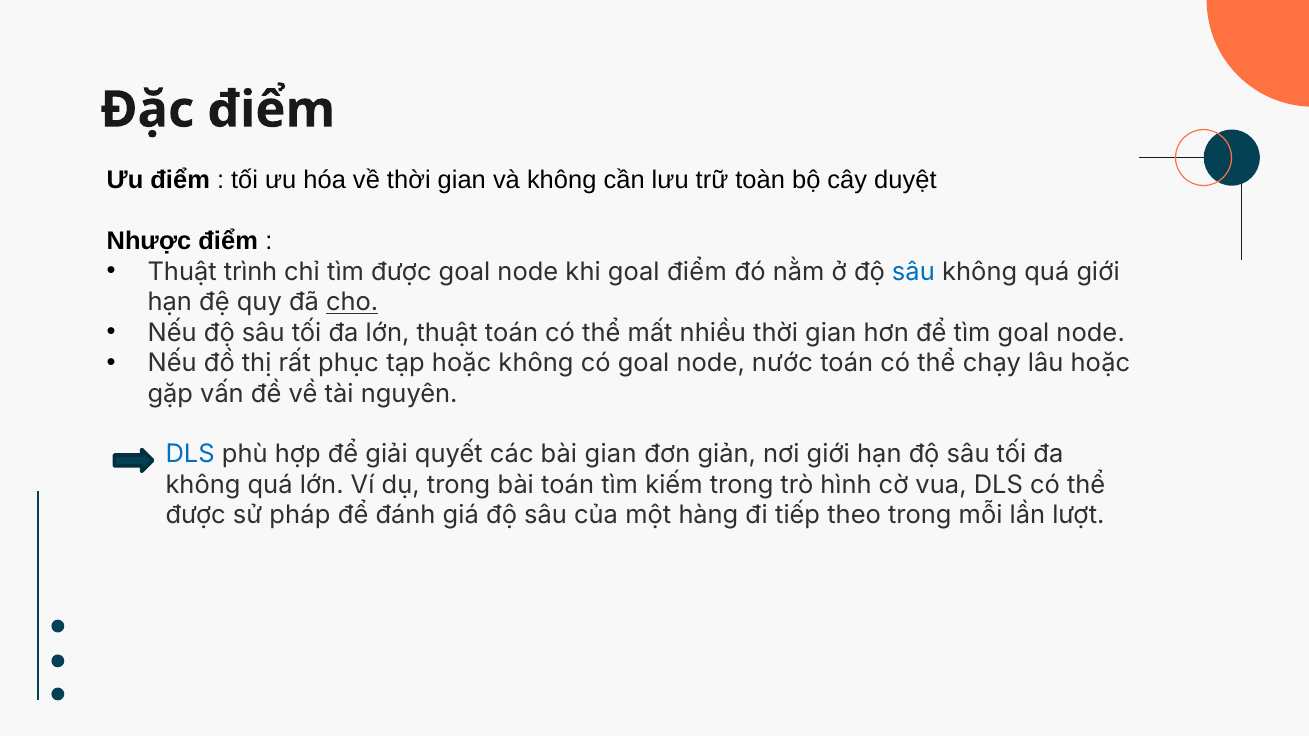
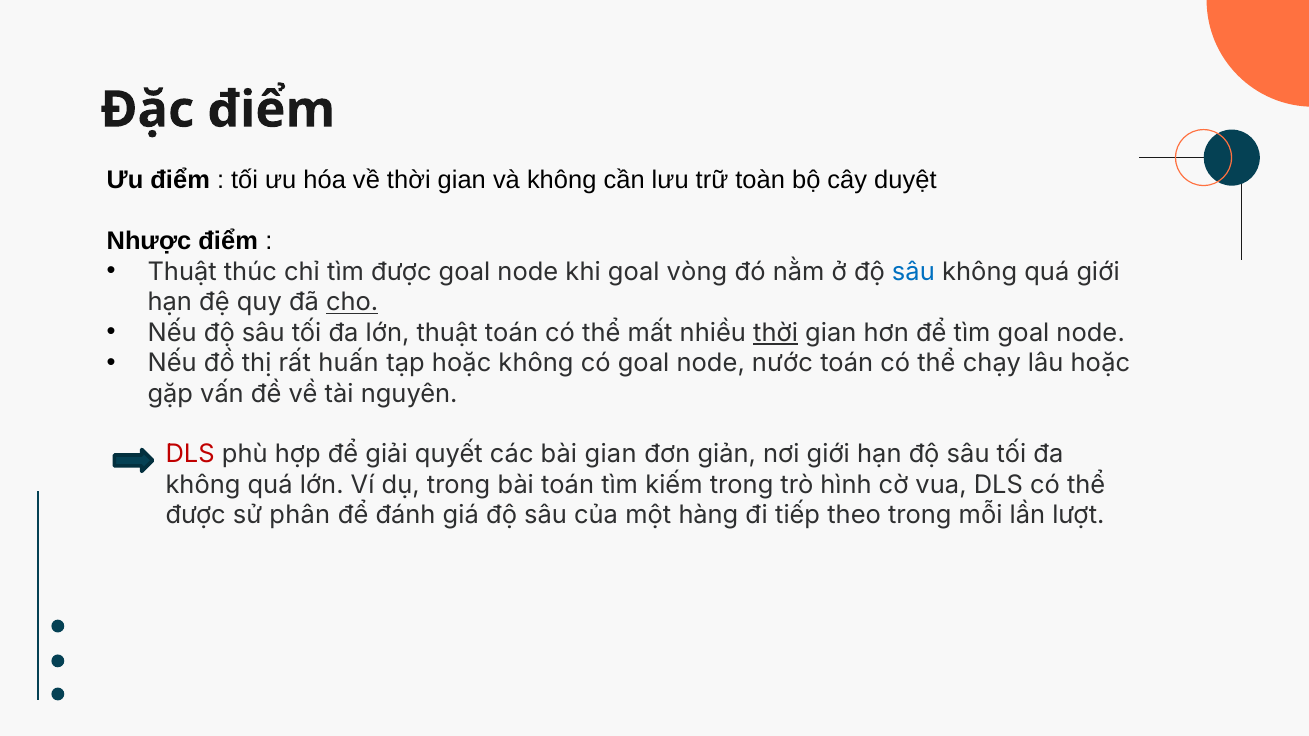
trình: trình -> thúc
goal điểm: điểm -> vòng
thời at (776, 333) underline: none -> present
phục: phục -> huấn
DLS at (190, 454) colour: blue -> red
pháp: pháp -> phân
